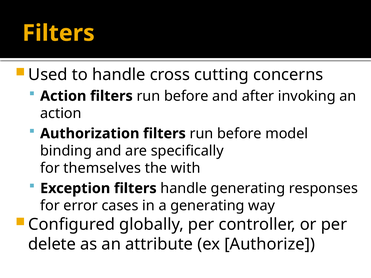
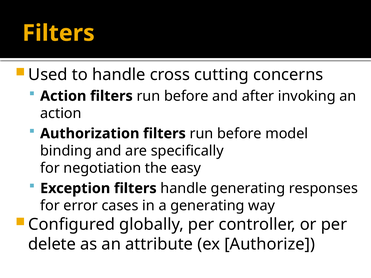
themselves: themselves -> negotiation
with: with -> easy
